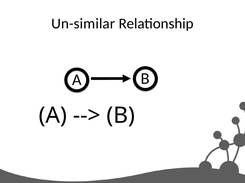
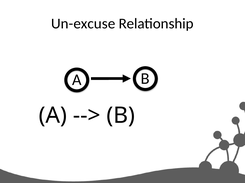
Un-similar: Un-similar -> Un-excuse
